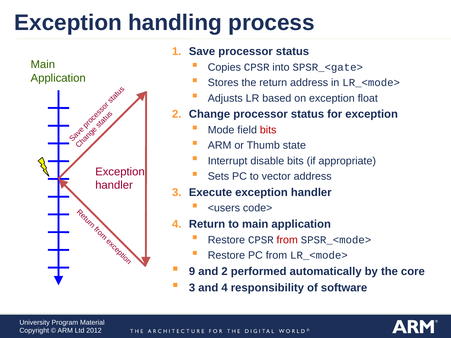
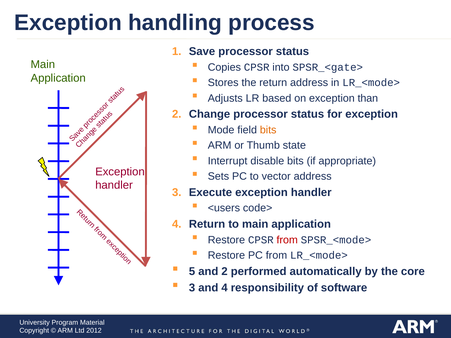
float: float -> than
bits at (268, 130) colour: red -> orange
9: 9 -> 5
